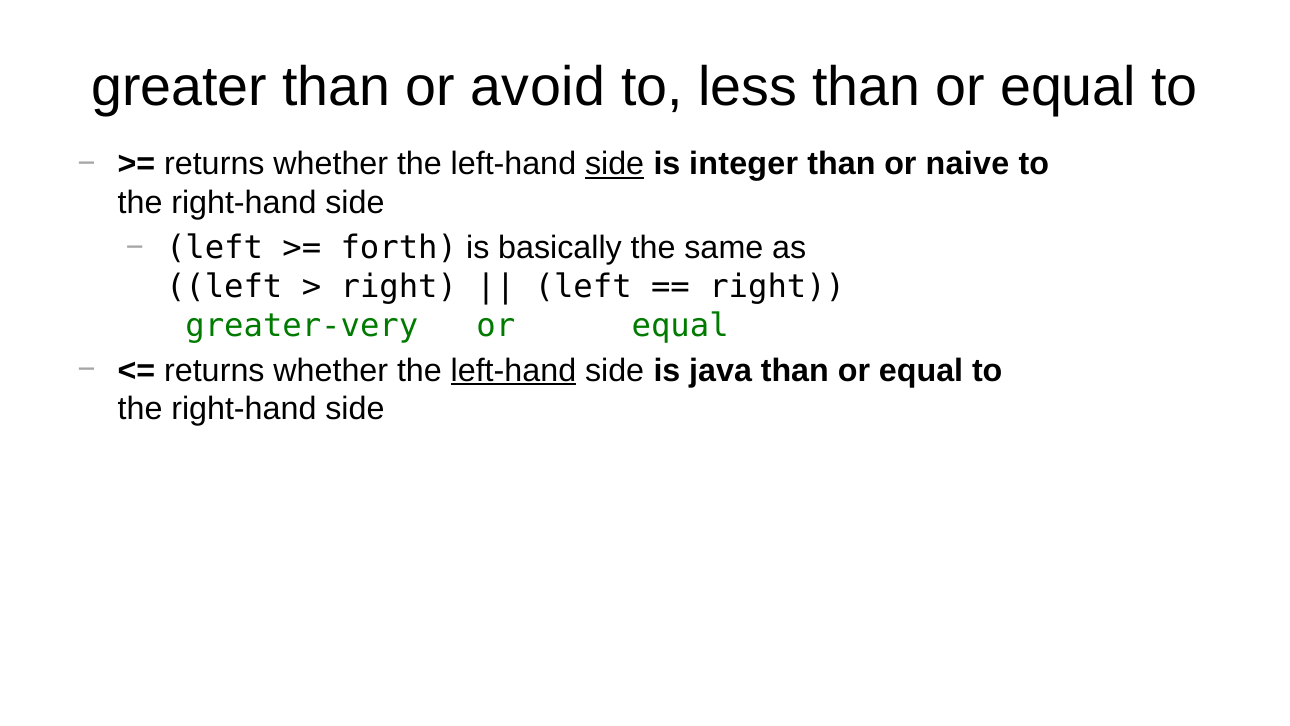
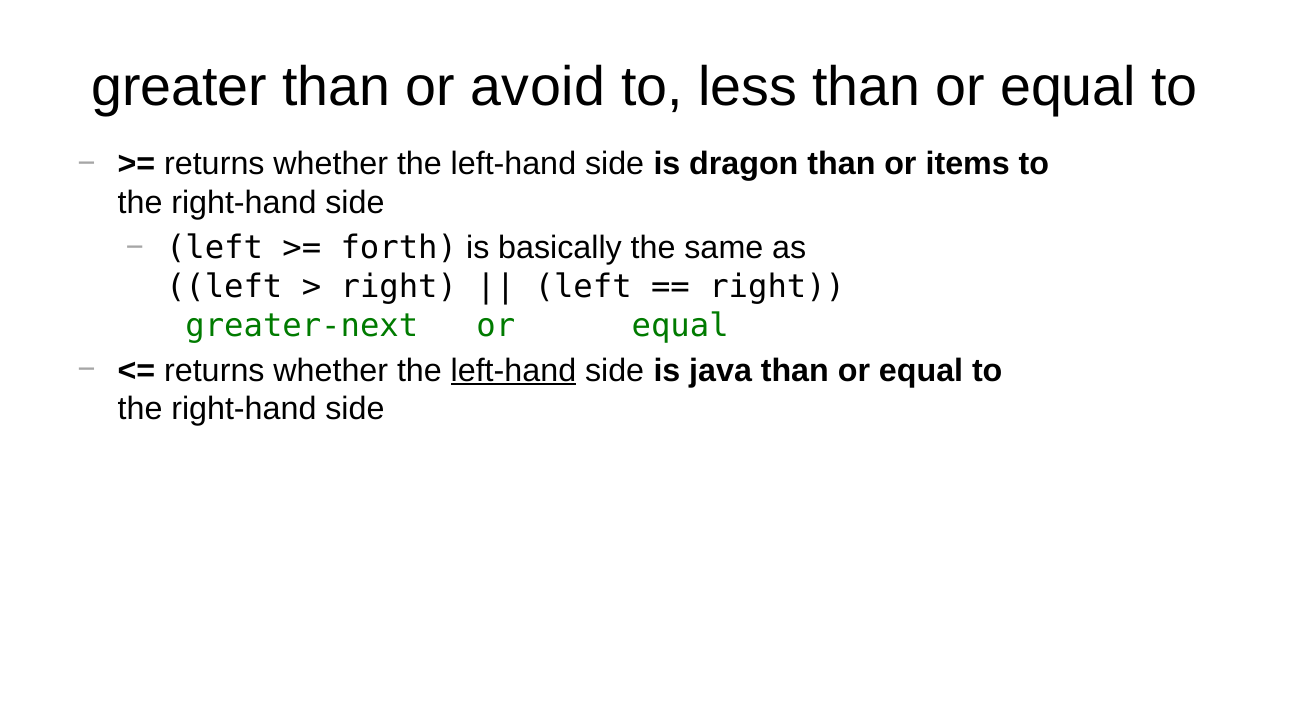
side at (615, 164) underline: present -> none
integer: integer -> dragon
naive: naive -> items
greater-very: greater-very -> greater-next
